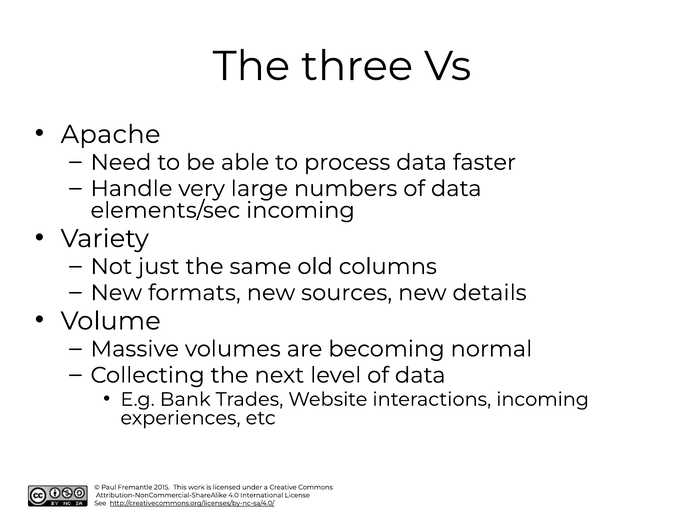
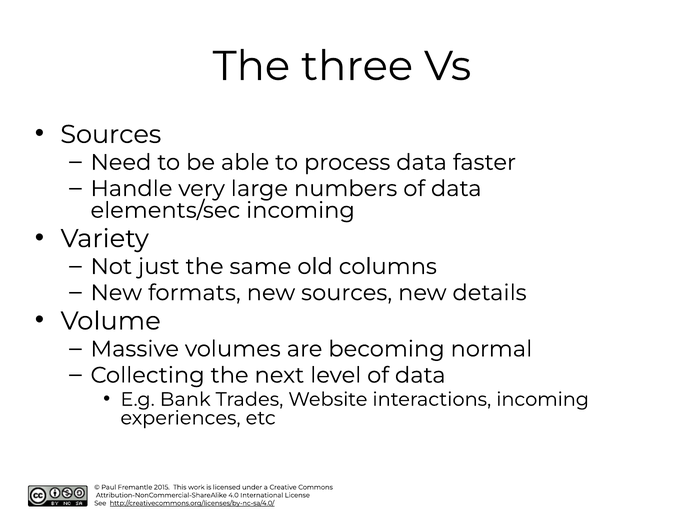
Apache at (111, 134): Apache -> Sources
